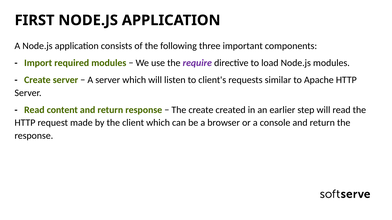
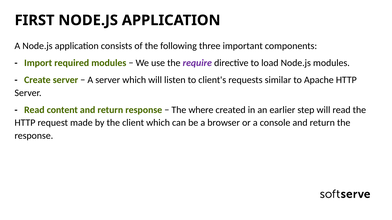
The create: create -> where
